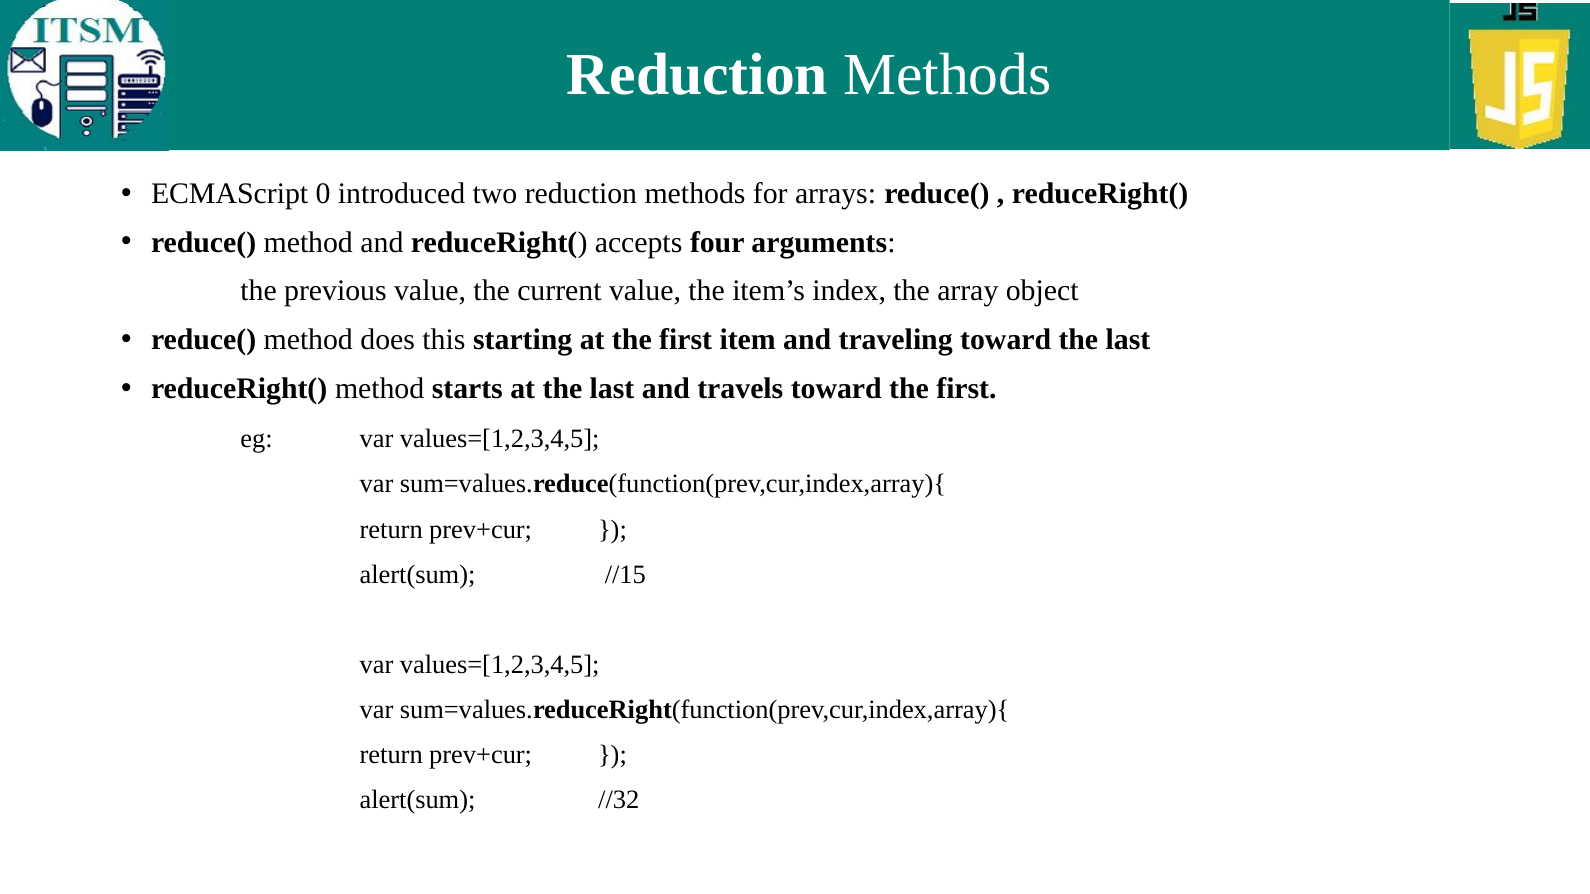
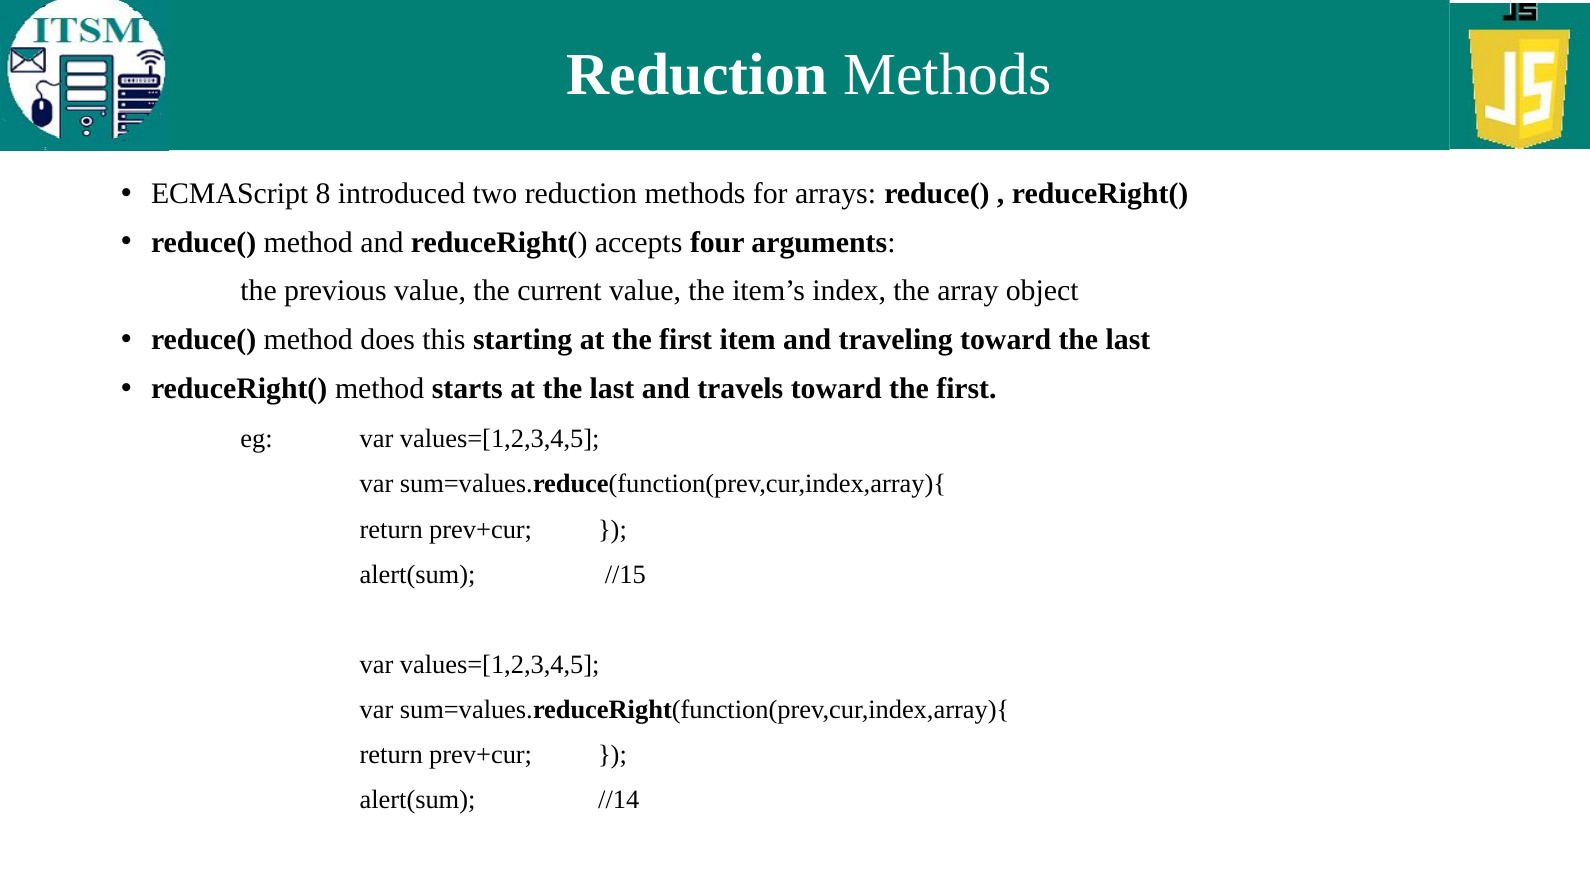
0: 0 -> 8
//32: //32 -> //14
